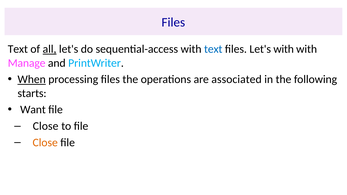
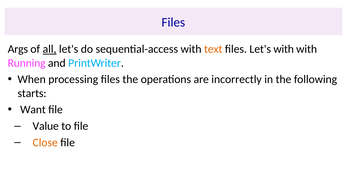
Text at (18, 49): Text -> Args
text at (213, 49) colour: blue -> orange
Manage: Manage -> Running
When underline: present -> none
associated: associated -> incorrectly
Close at (46, 126): Close -> Value
